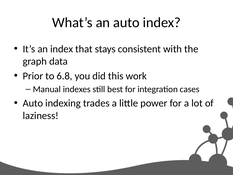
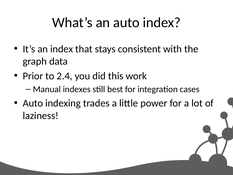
6.8: 6.8 -> 2.4
